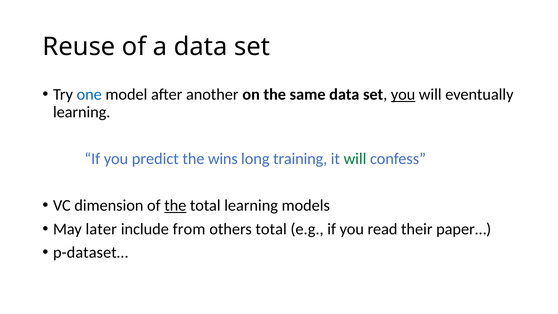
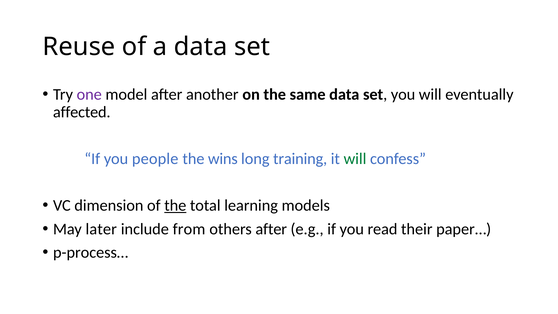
one colour: blue -> purple
you at (403, 94) underline: present -> none
learning at (82, 112): learning -> affected
predict: predict -> people
others total: total -> after
p-dataset…: p-dataset… -> p-process…
